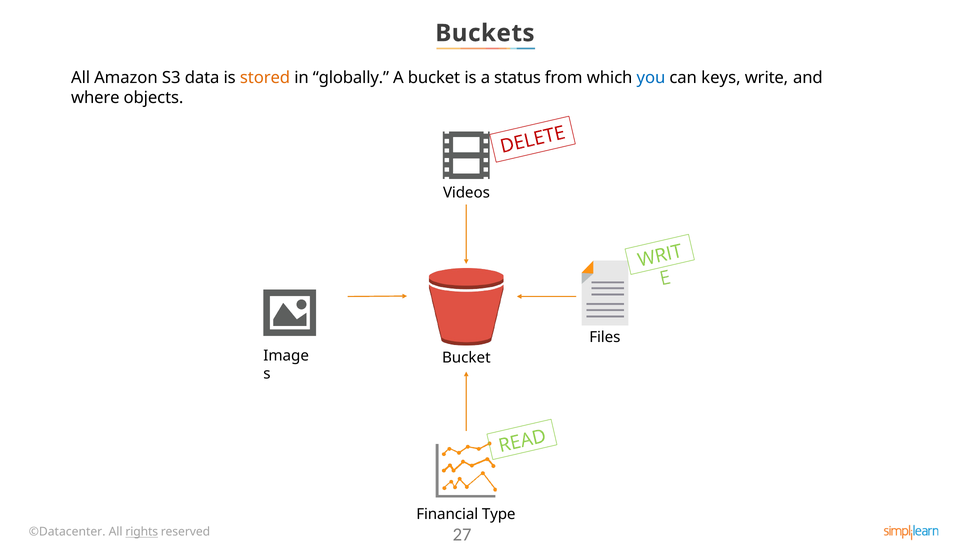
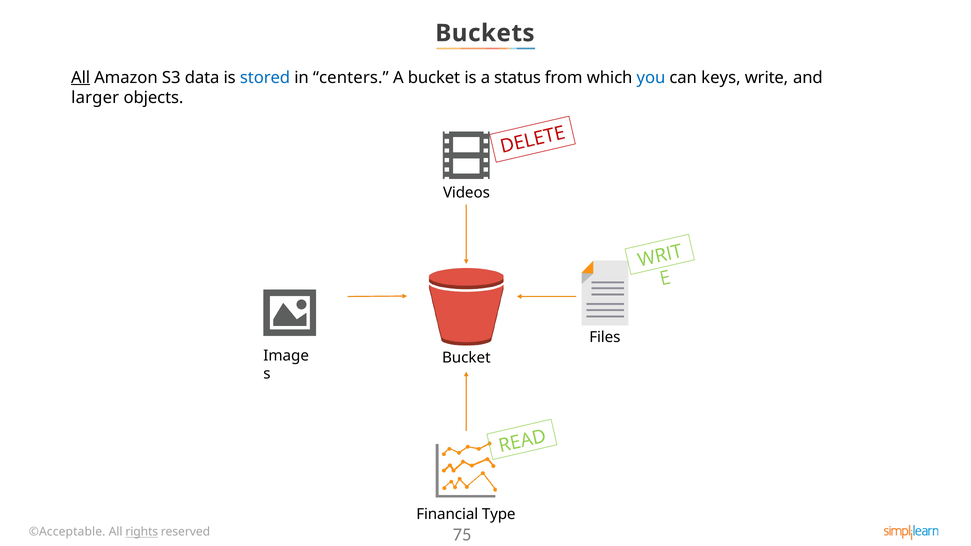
All at (81, 78) underline: none -> present
stored colour: orange -> blue
globally: globally -> centers
where: where -> larger
©Datacenter: ©Datacenter -> ©Acceptable
27: 27 -> 75
